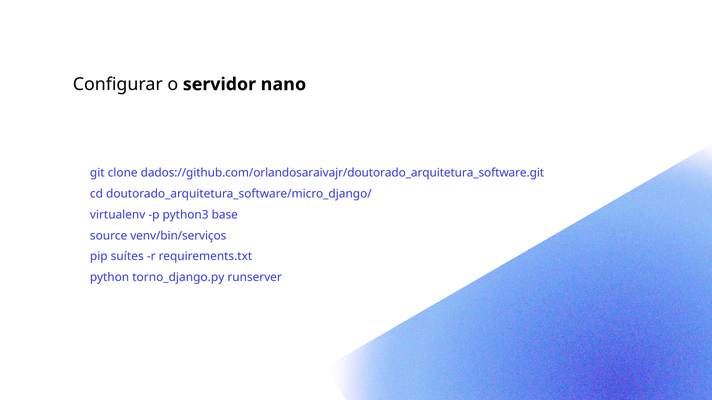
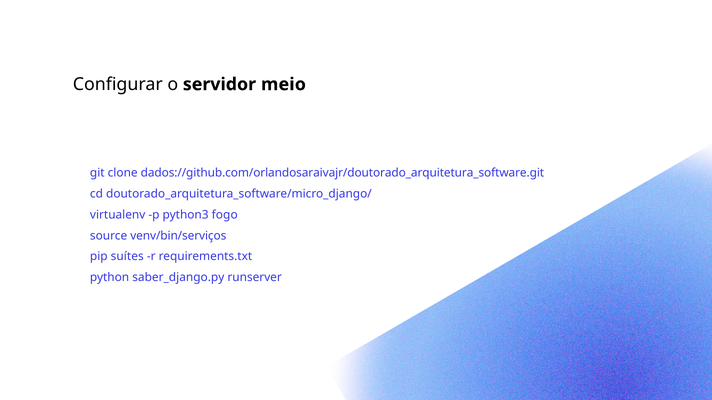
nano: nano -> meio
base: base -> fogo
torno_django.py: torno_django.py -> saber_django.py
